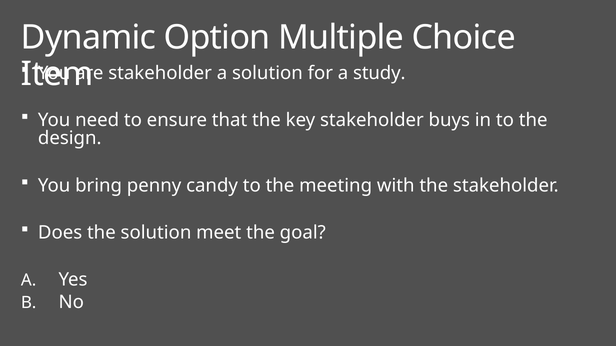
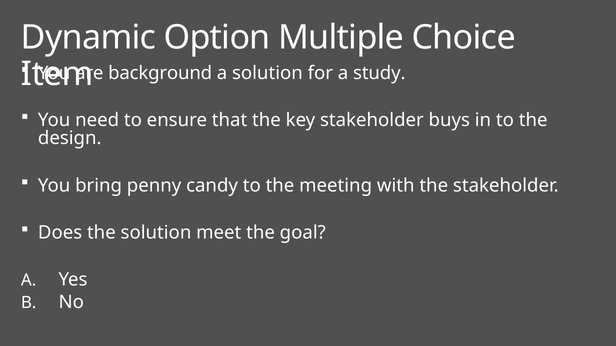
stakeholder at (160, 73): stakeholder -> background
